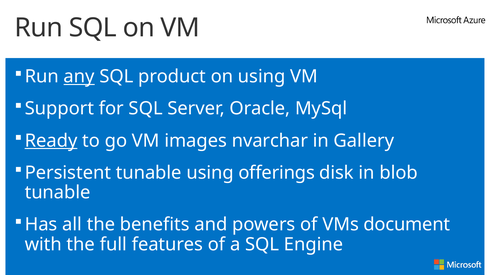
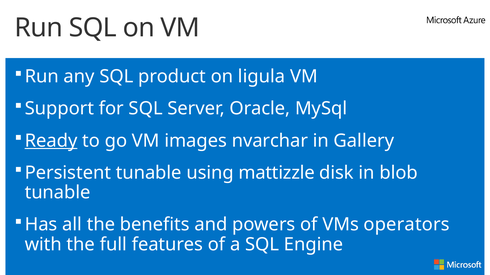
any underline: present -> none
on using: using -> ligula
offerings: offerings -> mattizzle
document: document -> operators
